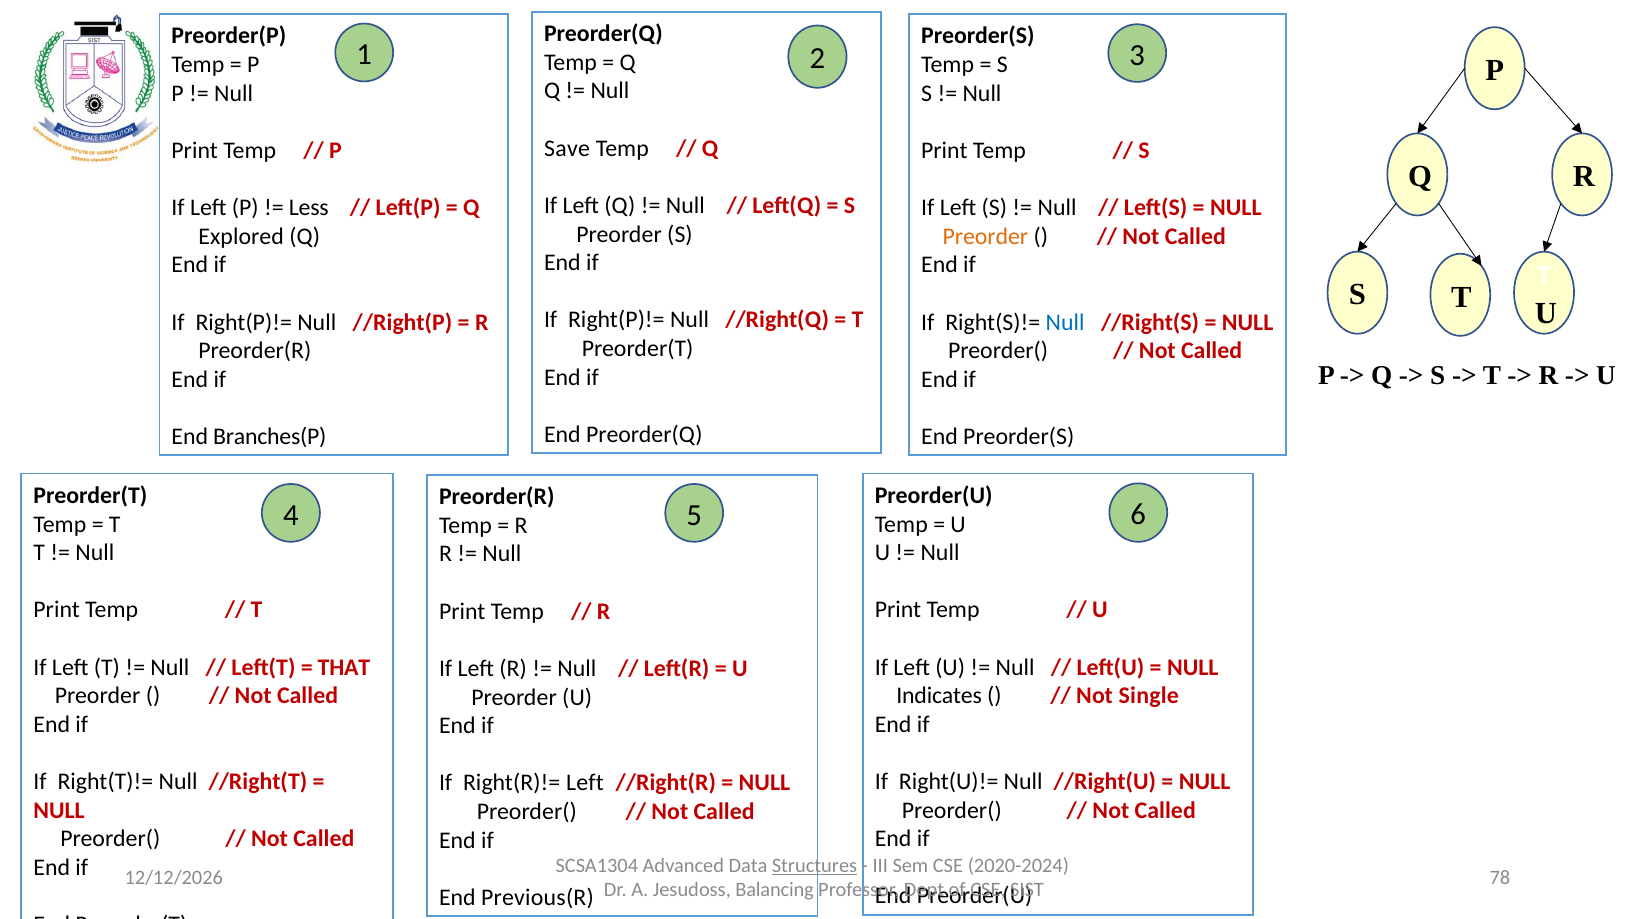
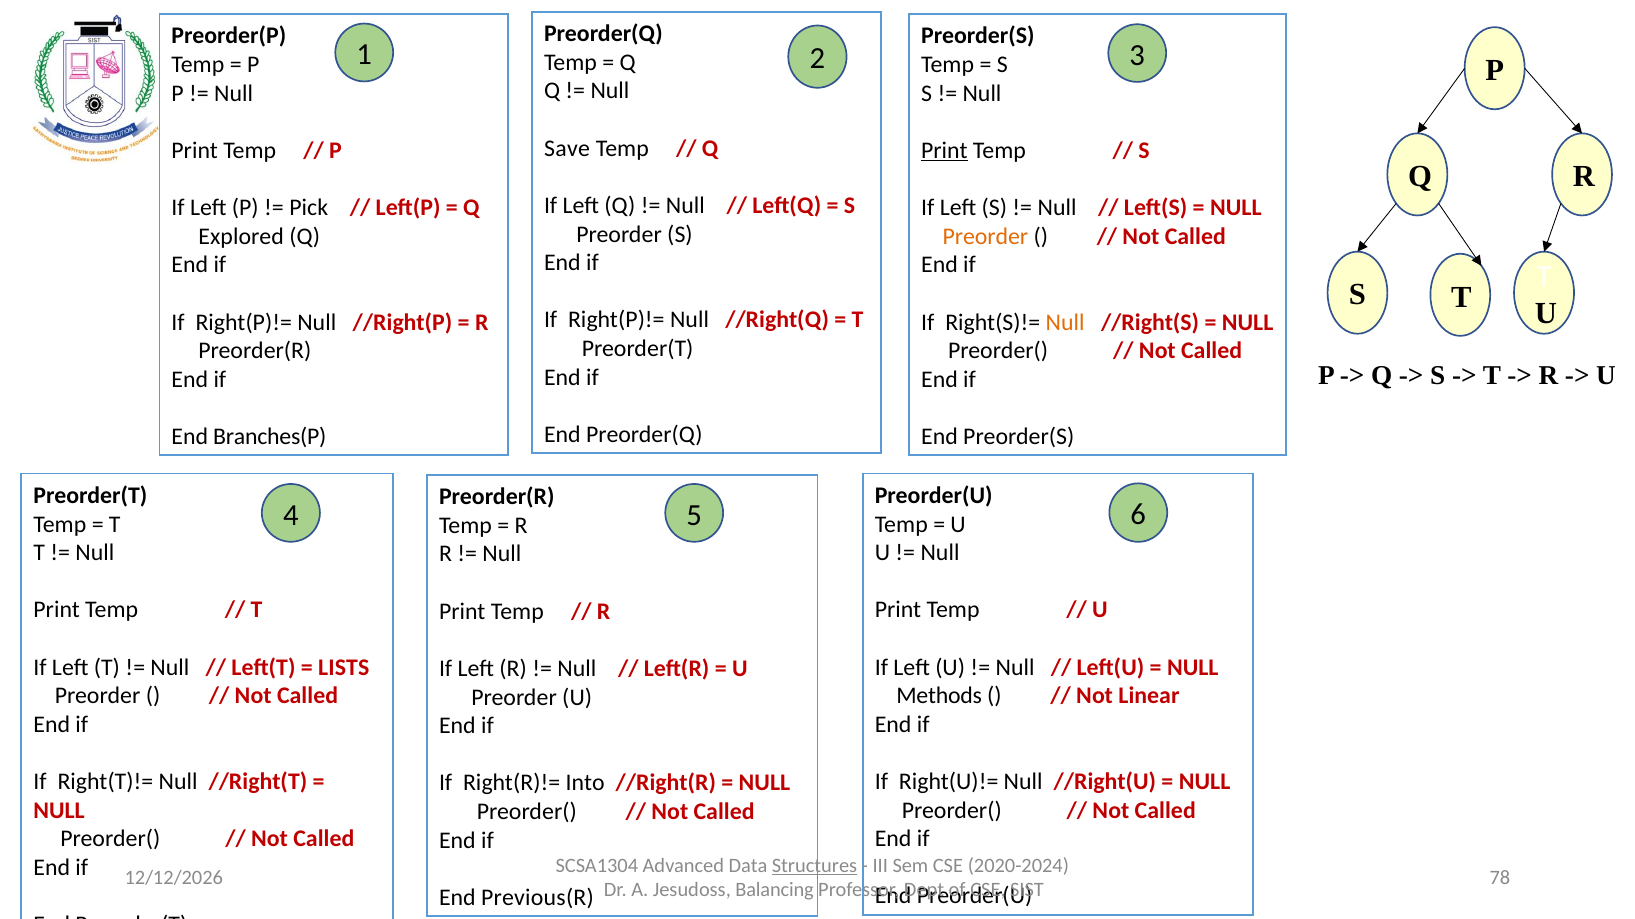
Print at (944, 151) underline: none -> present
Less: Less -> Pick
Null at (1065, 322) colour: blue -> orange
THAT: THAT -> LISTS
Indicates: Indicates -> Methods
Single: Single -> Linear
Right(R)!= Left: Left -> Into
